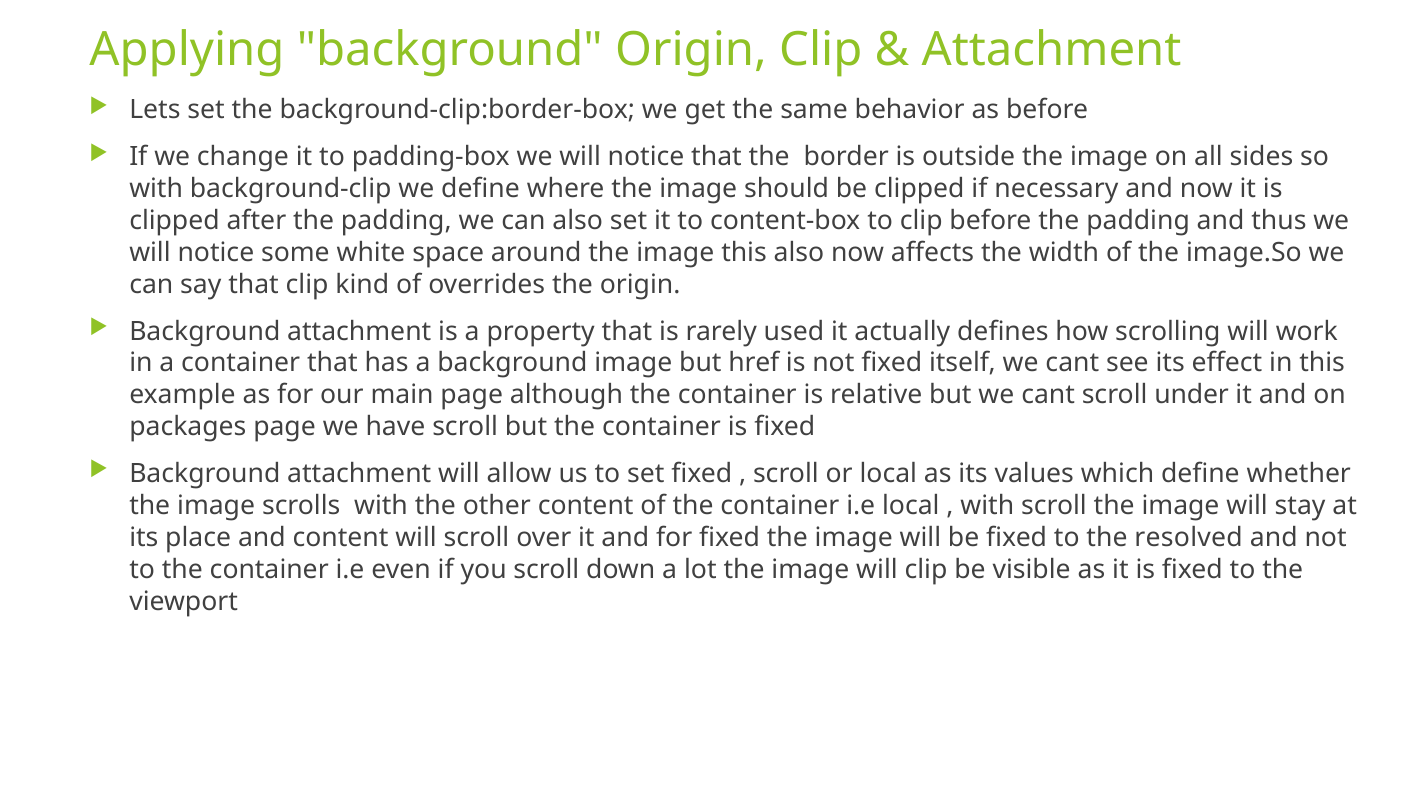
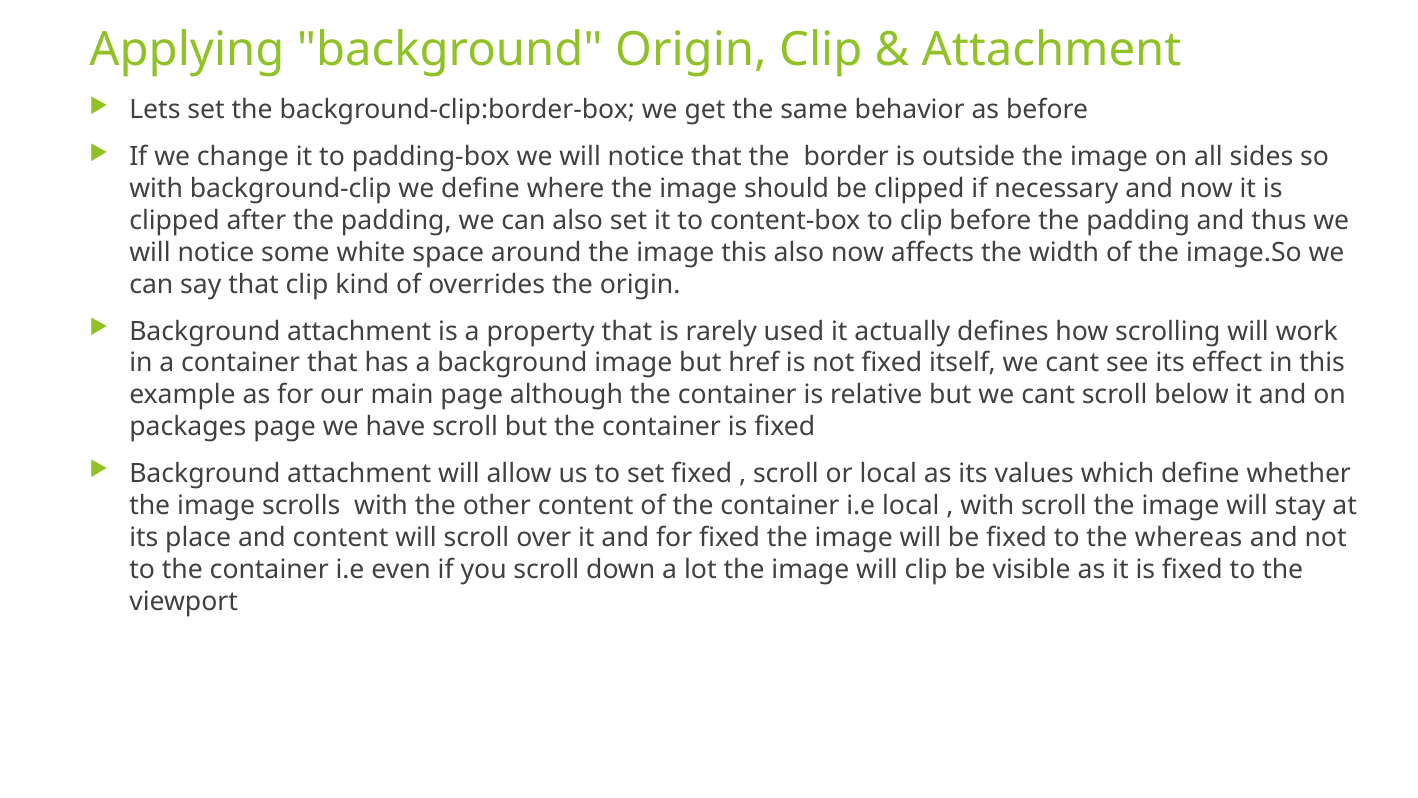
under: under -> below
resolved: resolved -> whereas
